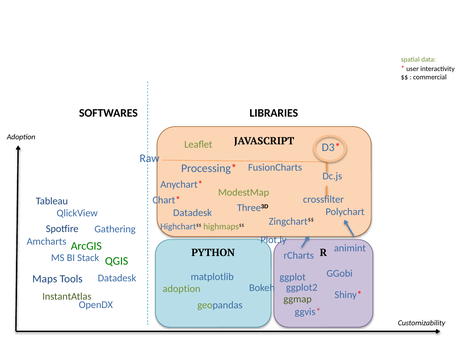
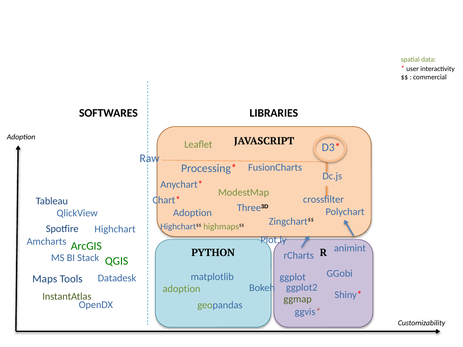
Datadesk at (193, 213): Datadesk -> Adoption
Gathering: Gathering -> Highchart
